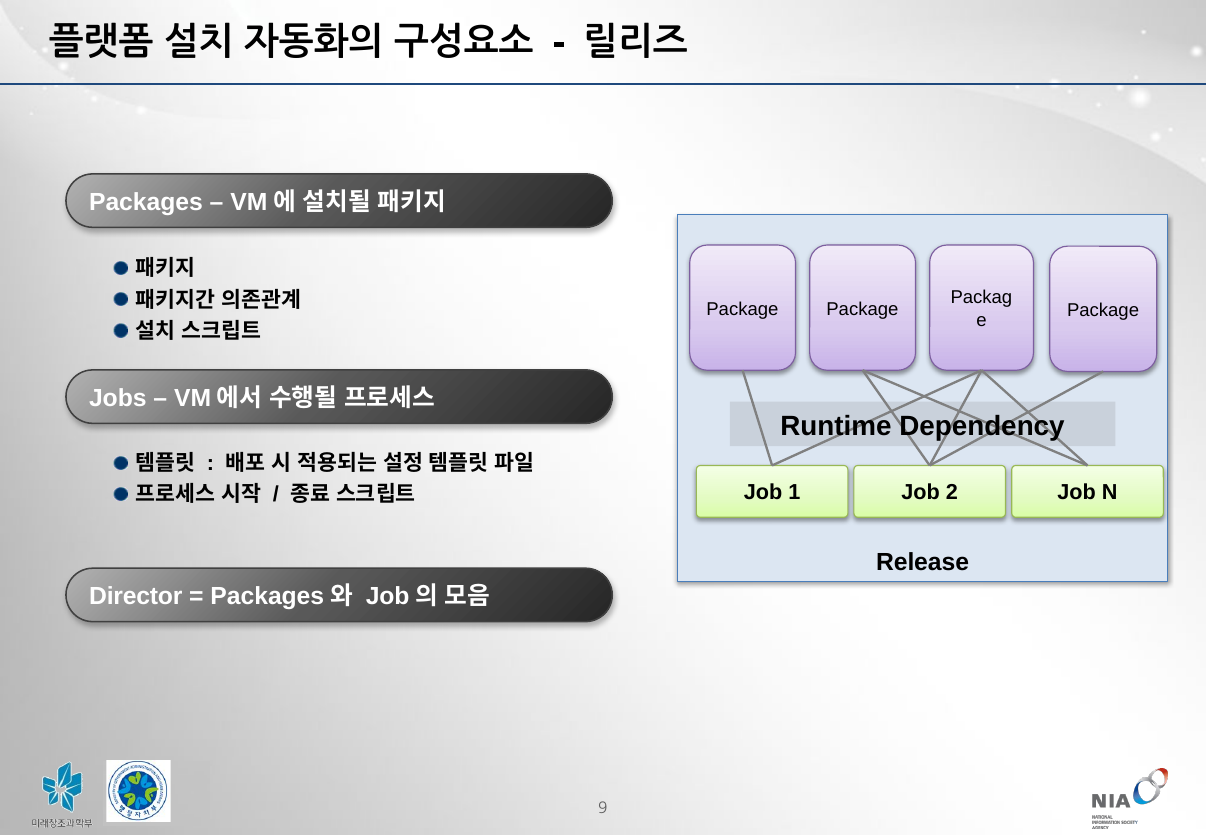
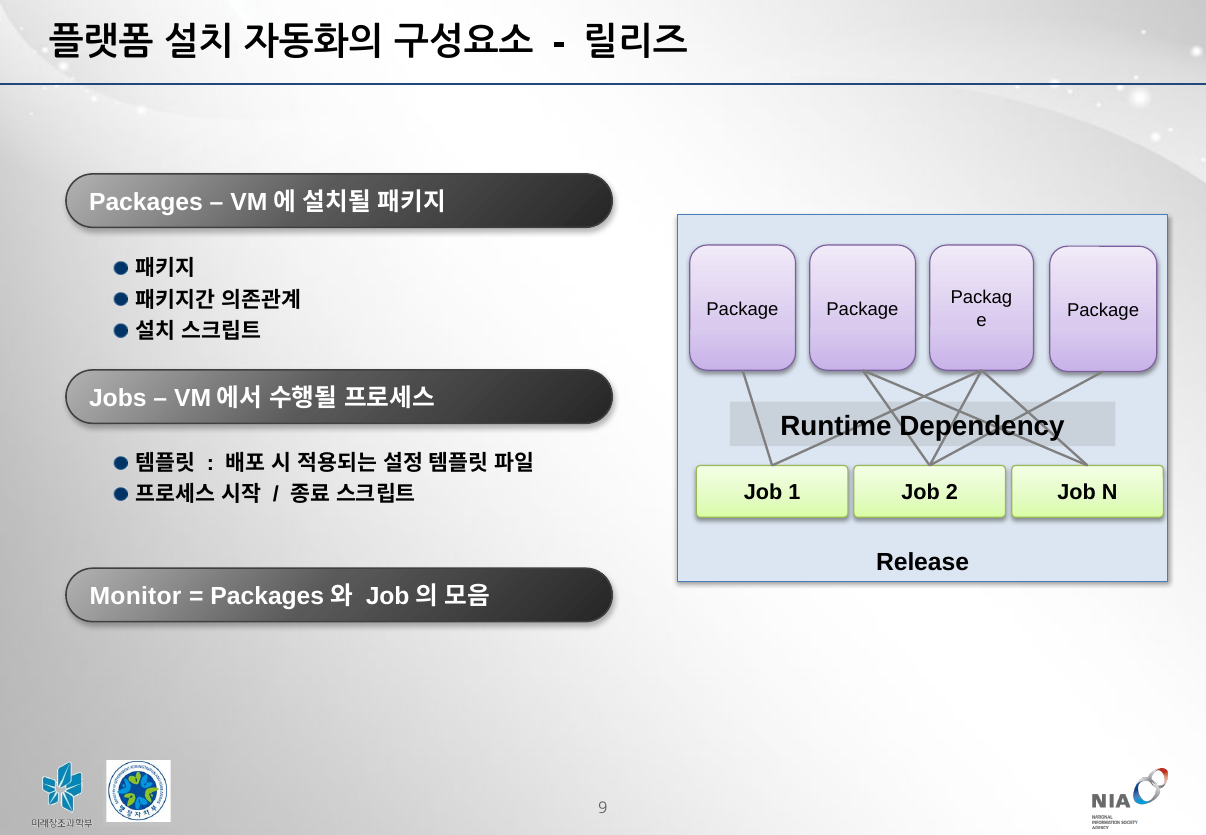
Director: Director -> Monitor
